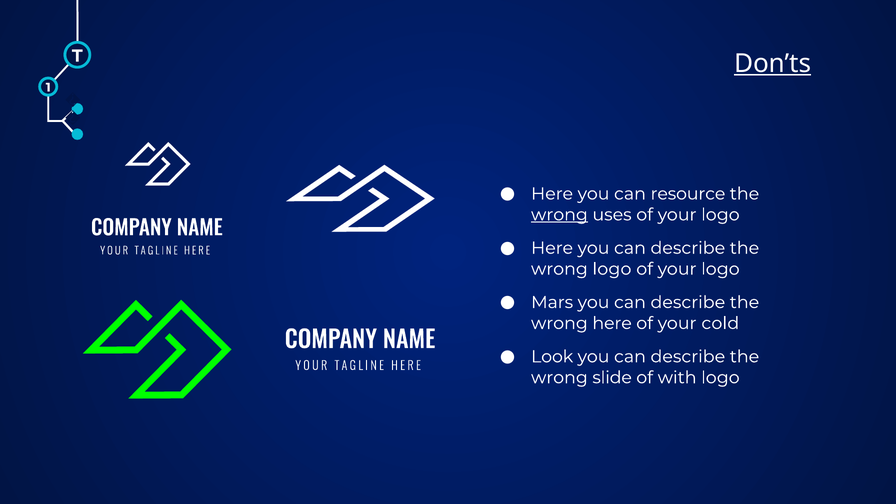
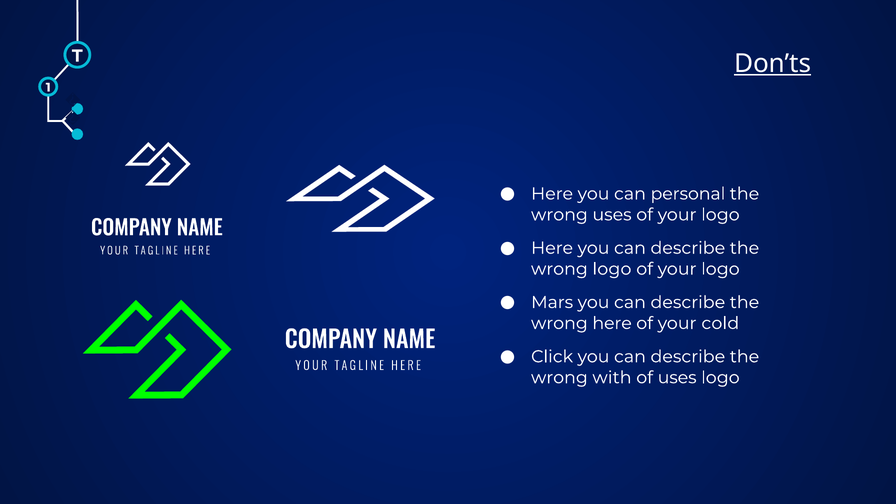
resource: resource -> personal
wrong at (559, 215) underline: present -> none
Look: Look -> Click
slide: slide -> with
of with: with -> uses
